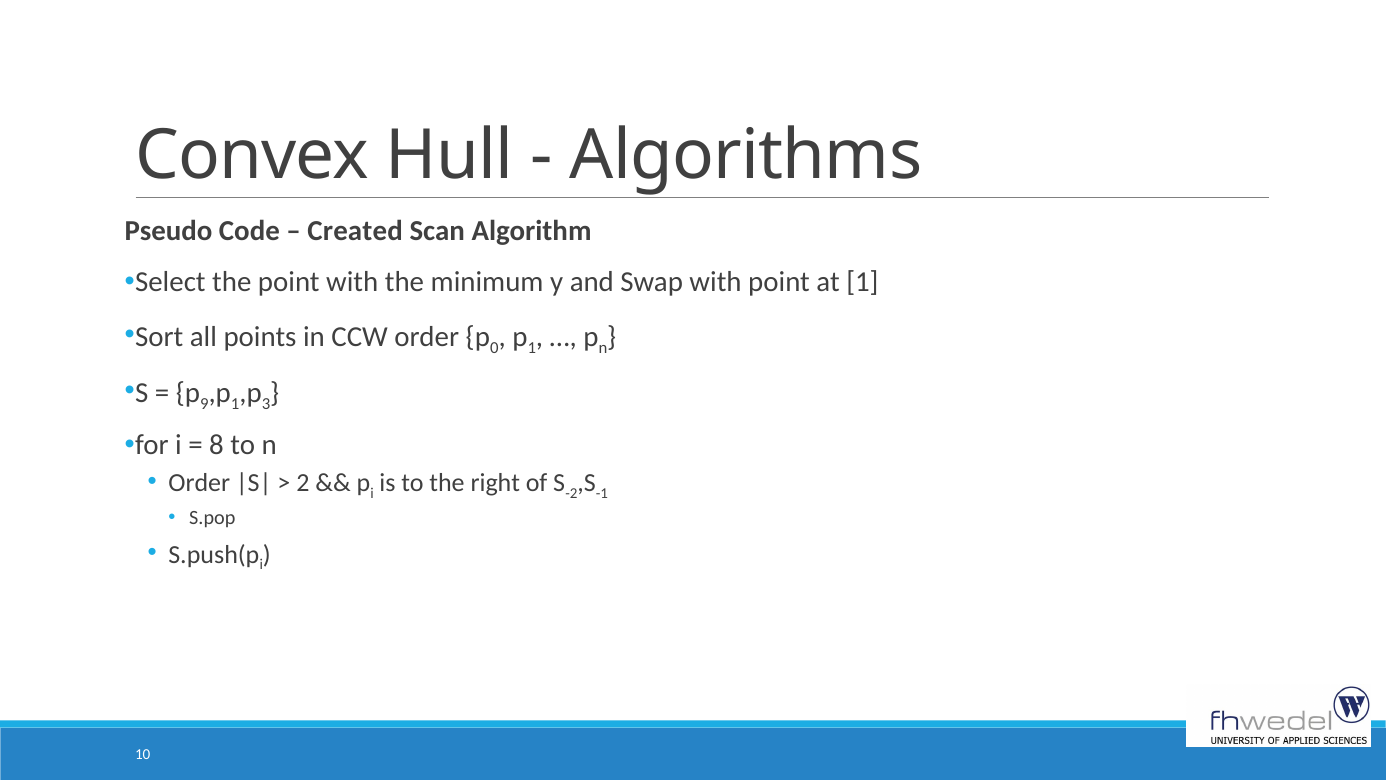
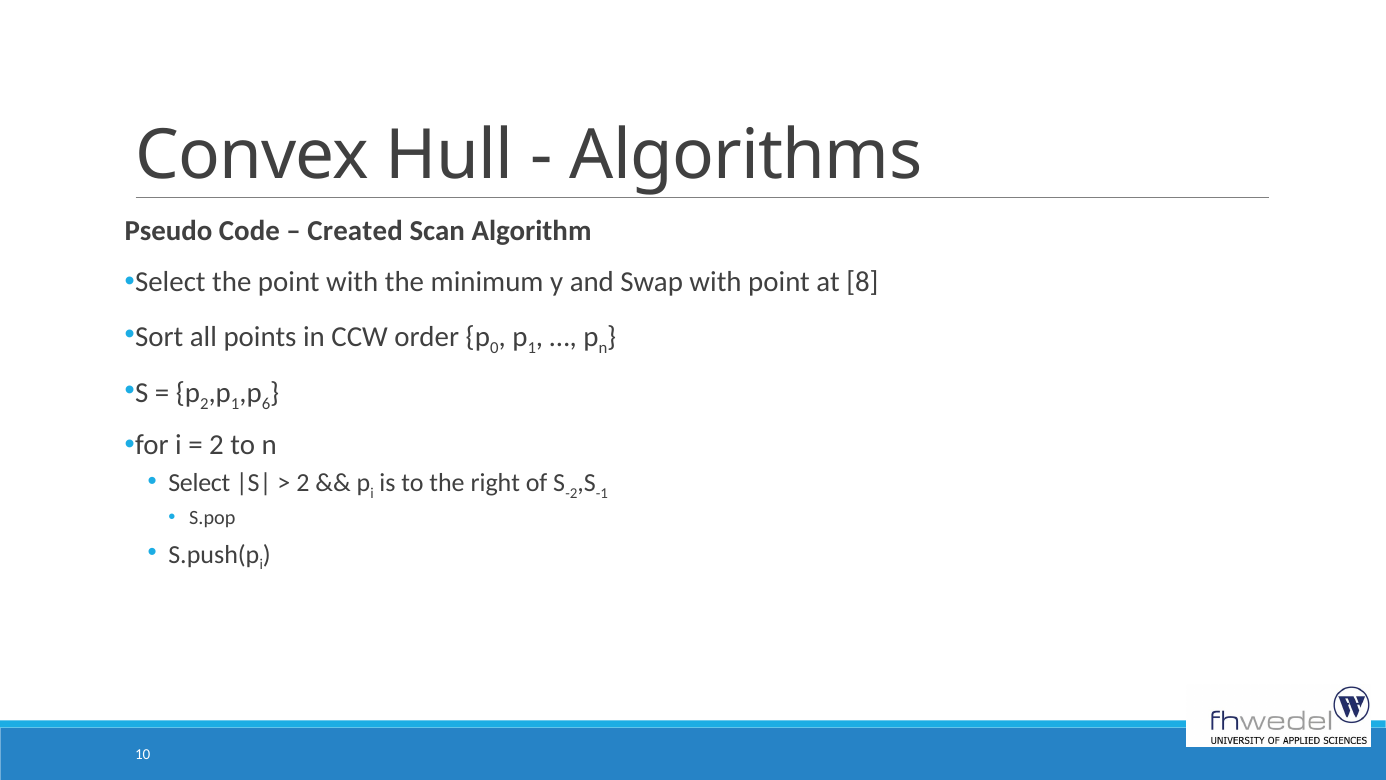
at 1: 1 -> 8
9 at (204, 404): 9 -> 2
3: 3 -> 6
8 at (216, 445): 8 -> 2
Order at (199, 483): Order -> Select
